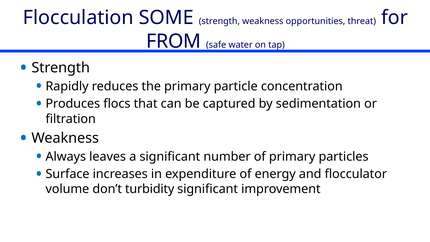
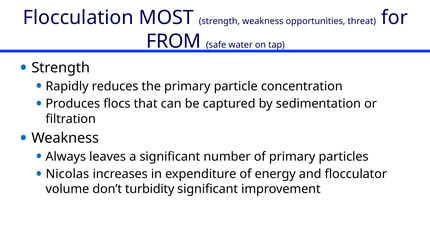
SOME: SOME -> MOST
Surface: Surface -> Nicolas
